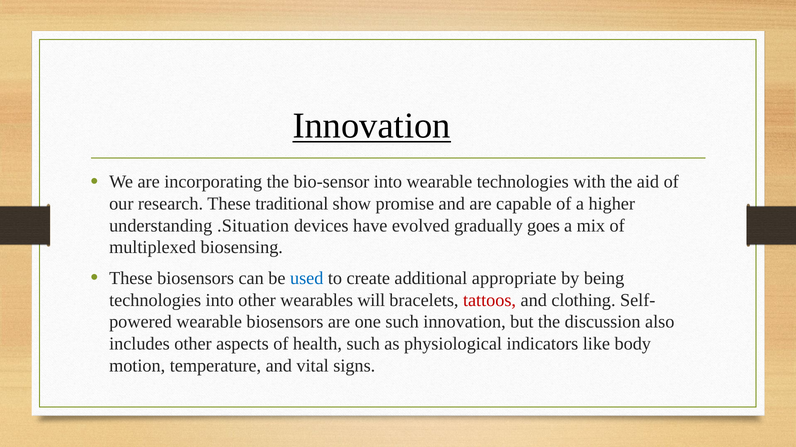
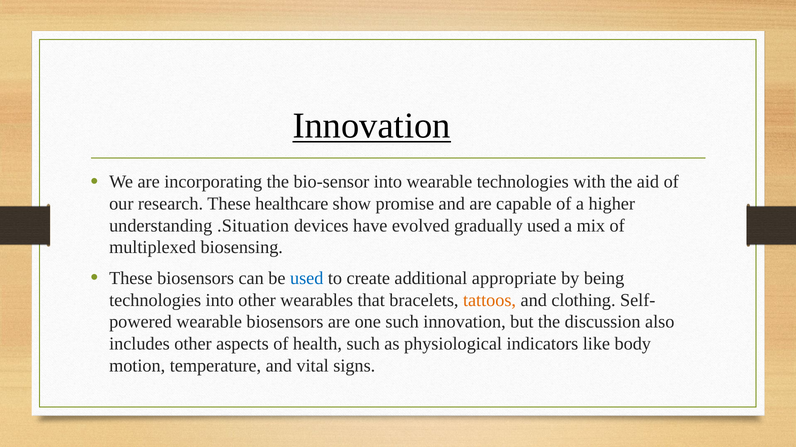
traditional: traditional -> healthcare
gradually goes: goes -> used
will: will -> that
tattoos colour: red -> orange
